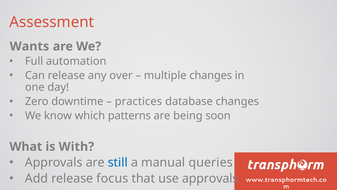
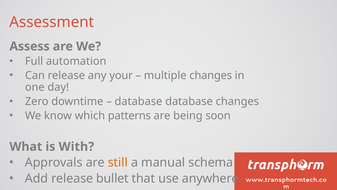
Wants: Wants -> Assess
over: over -> your
practices at (138, 101): practices -> database
still colour: blue -> orange
queries: queries -> schema
focus: focus -> bullet
use approvals: approvals -> anywhere
